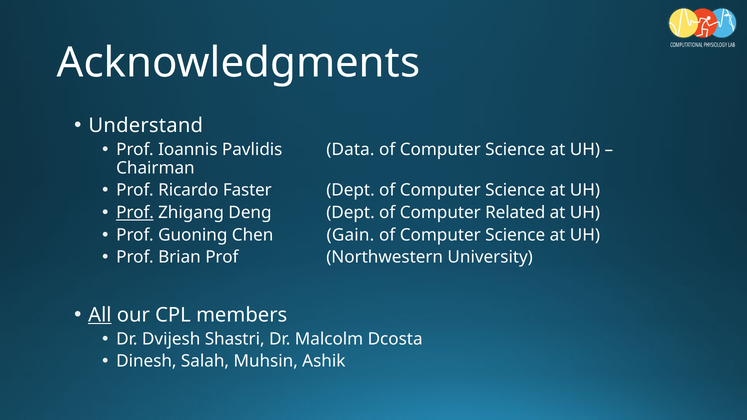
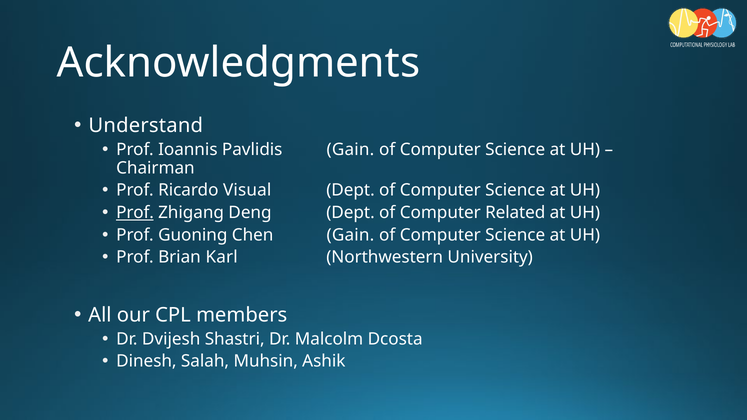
Pavlidis Data: Data -> Gain
Faster: Faster -> Visual
Brian Prof: Prof -> Karl
All underline: present -> none
